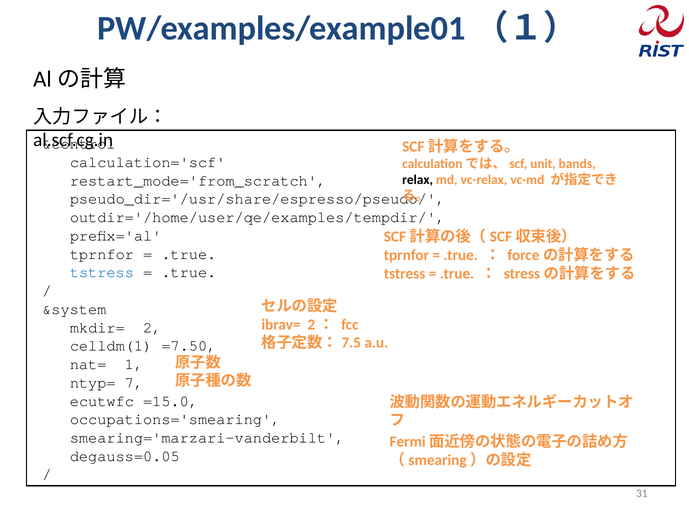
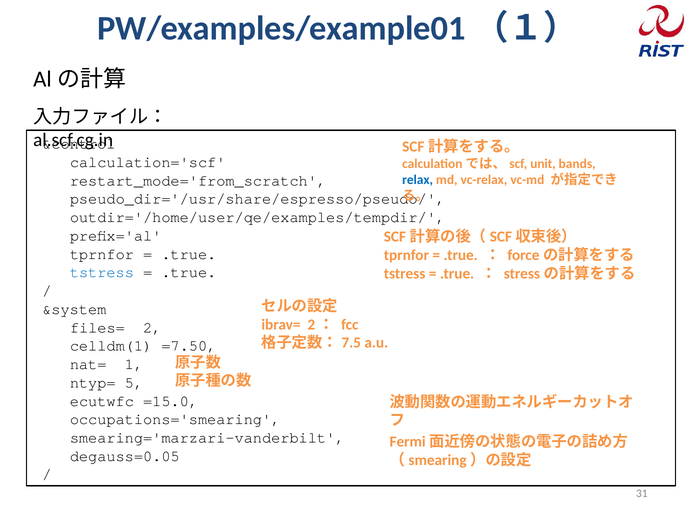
relax colour: black -> blue
mkdir=: mkdir= -> files=
7: 7 -> 5
